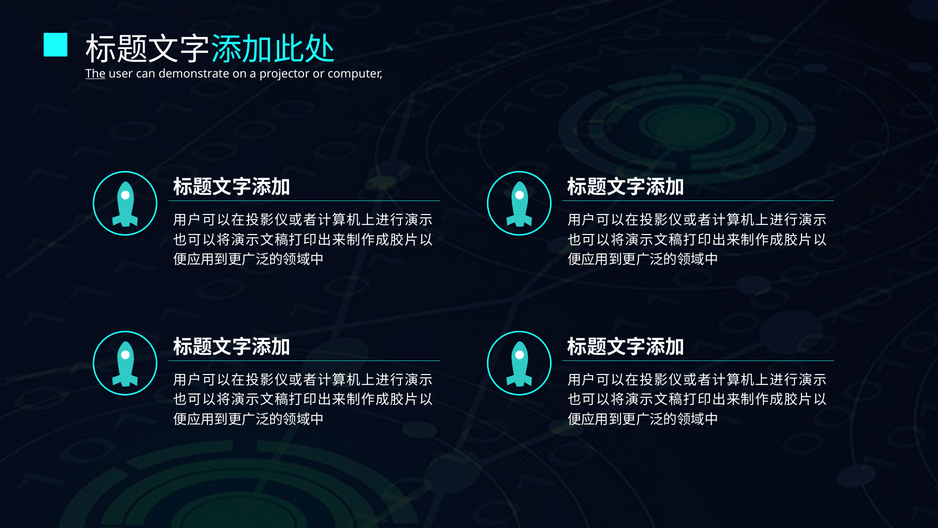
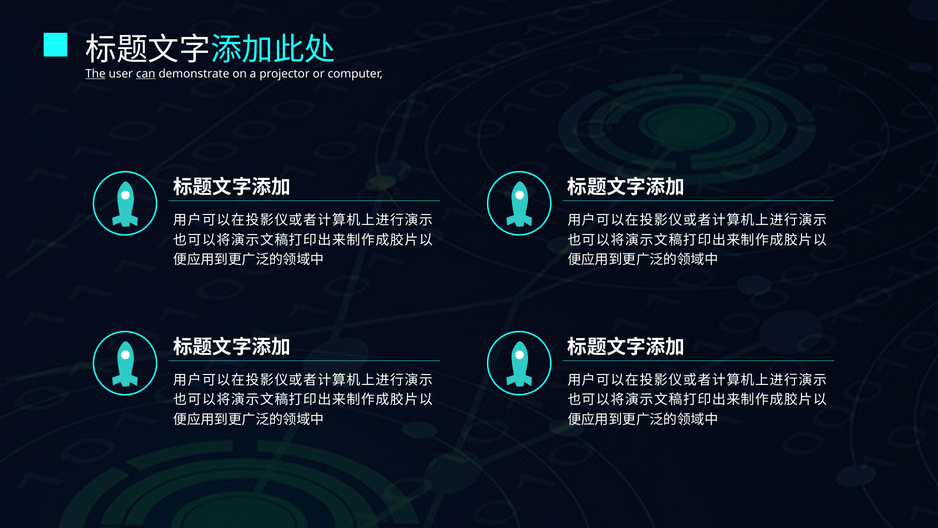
can underline: none -> present
